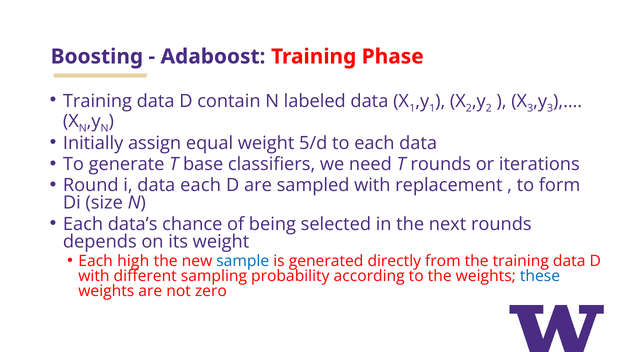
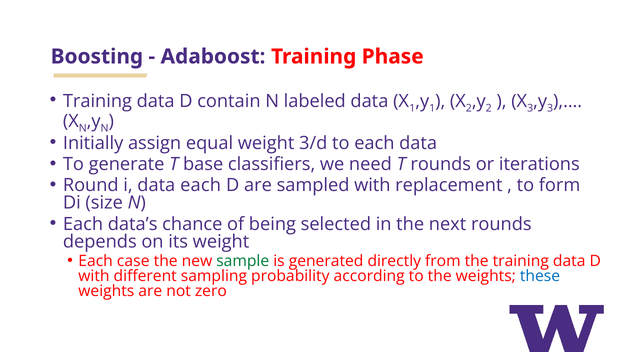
5/d: 5/d -> 3/d
high: high -> case
sample colour: blue -> green
